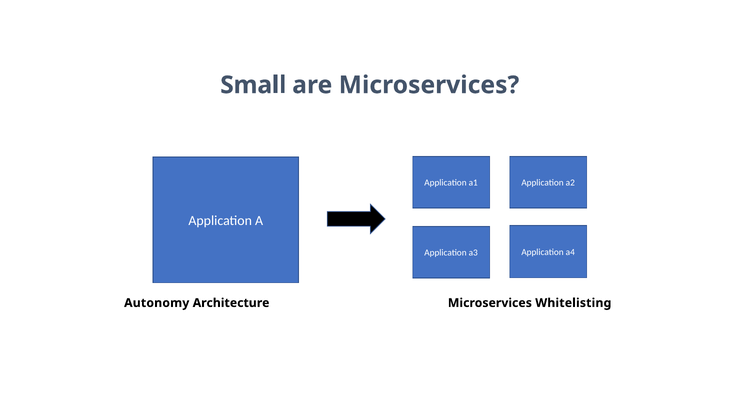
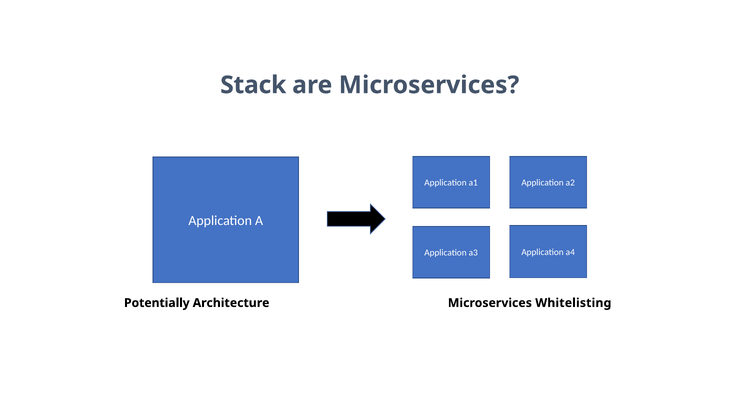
Small: Small -> Stack
Autonomy: Autonomy -> Potentially
